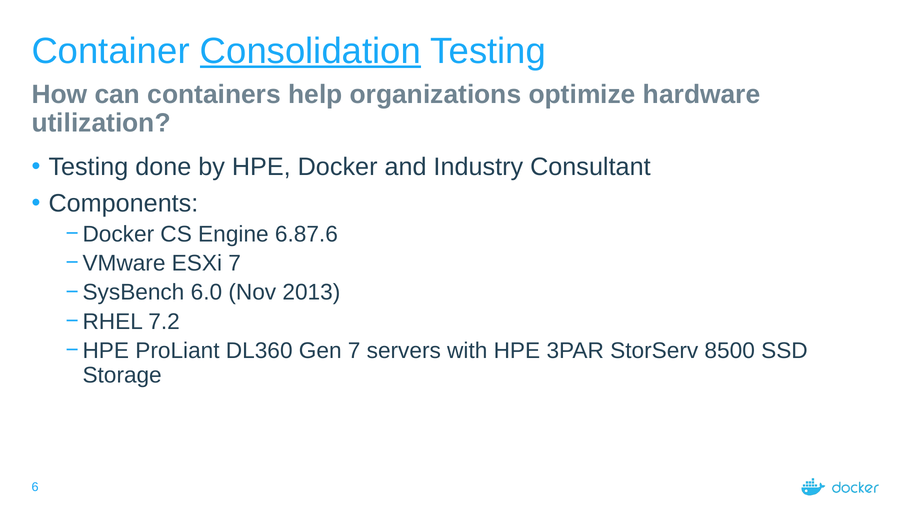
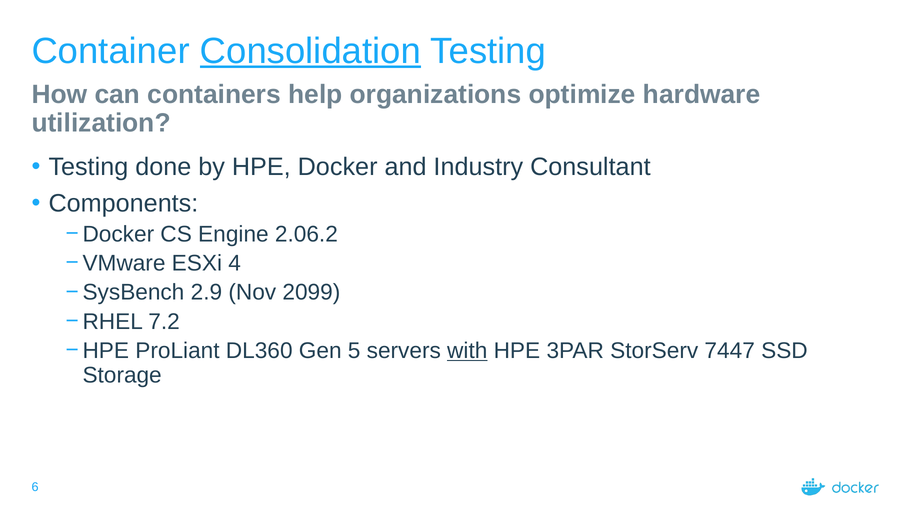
6.87.6: 6.87.6 -> 2.06.2
ESXi 7: 7 -> 4
6.0: 6.0 -> 2.9
2013: 2013 -> 2099
Gen 7: 7 -> 5
with underline: none -> present
8500: 8500 -> 7447
